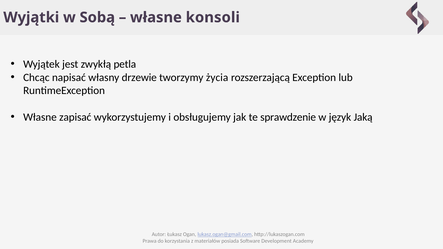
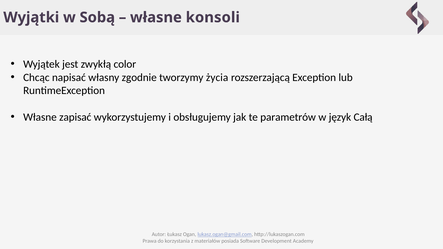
petla: petla -> color
drzewie: drzewie -> zgodnie
sprawdzenie: sprawdzenie -> parametrów
Jaką: Jaką -> Całą
